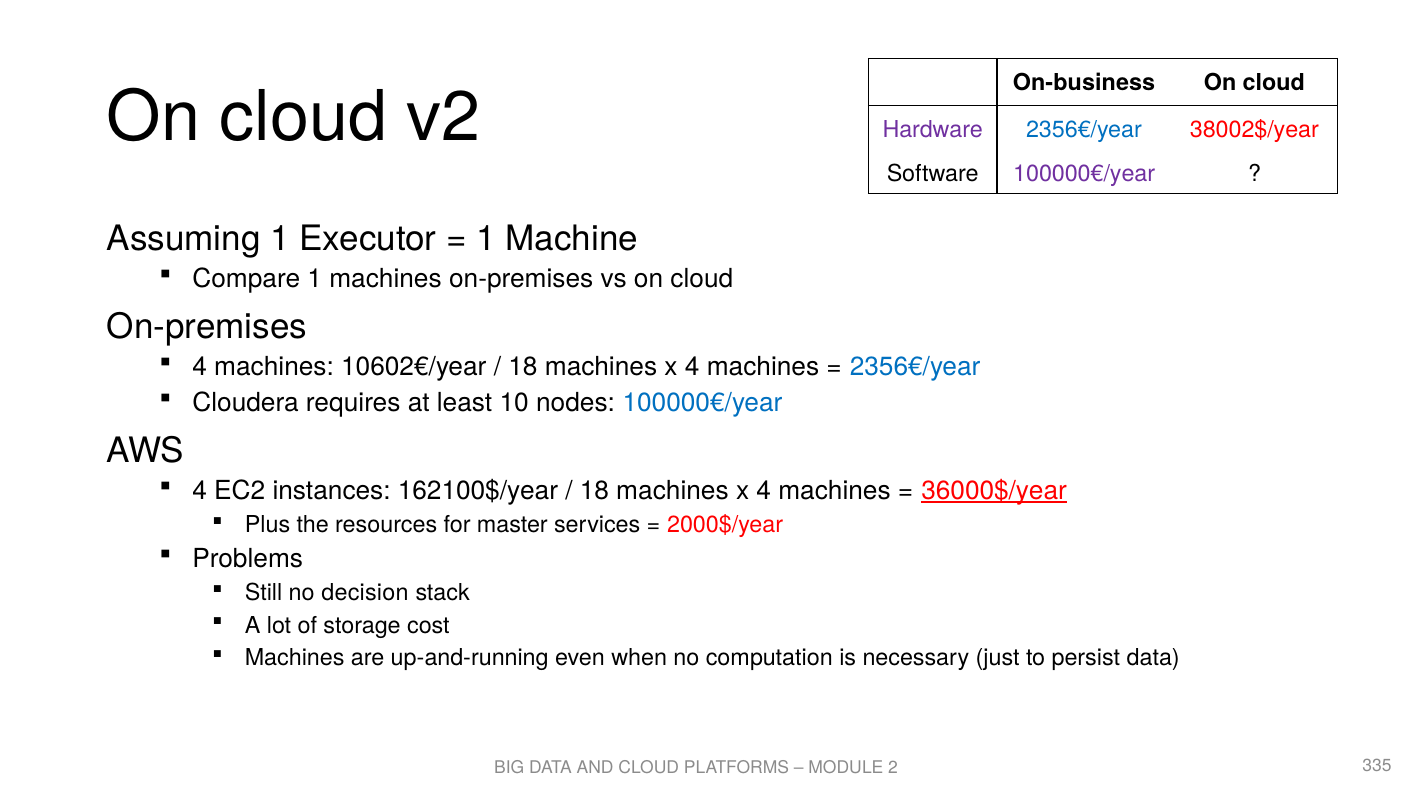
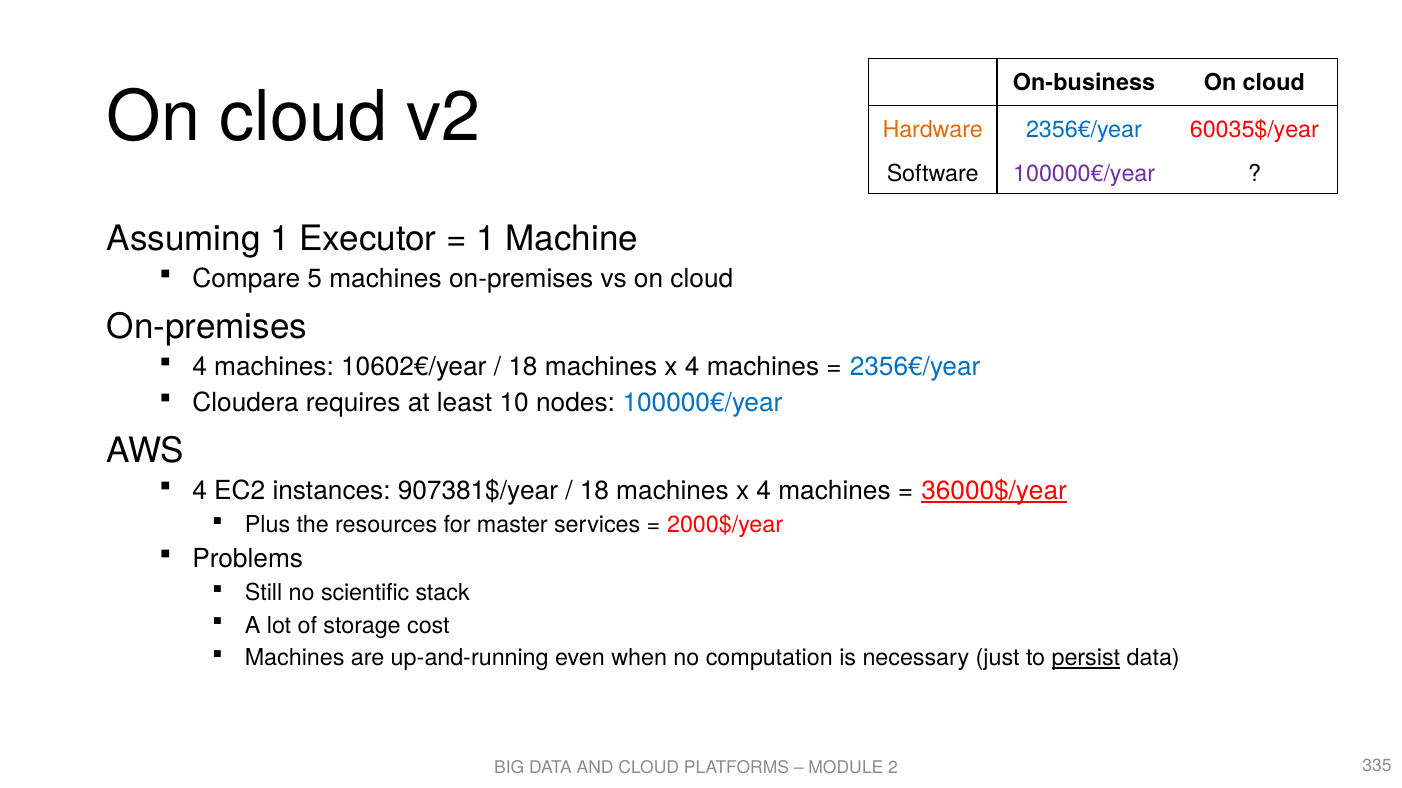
Hardware colour: purple -> orange
38002$/year: 38002$/year -> 60035$/year
Compare 1: 1 -> 5
162100$/year: 162100$/year -> 907381$/year
decision: decision -> scientific
persist underline: none -> present
